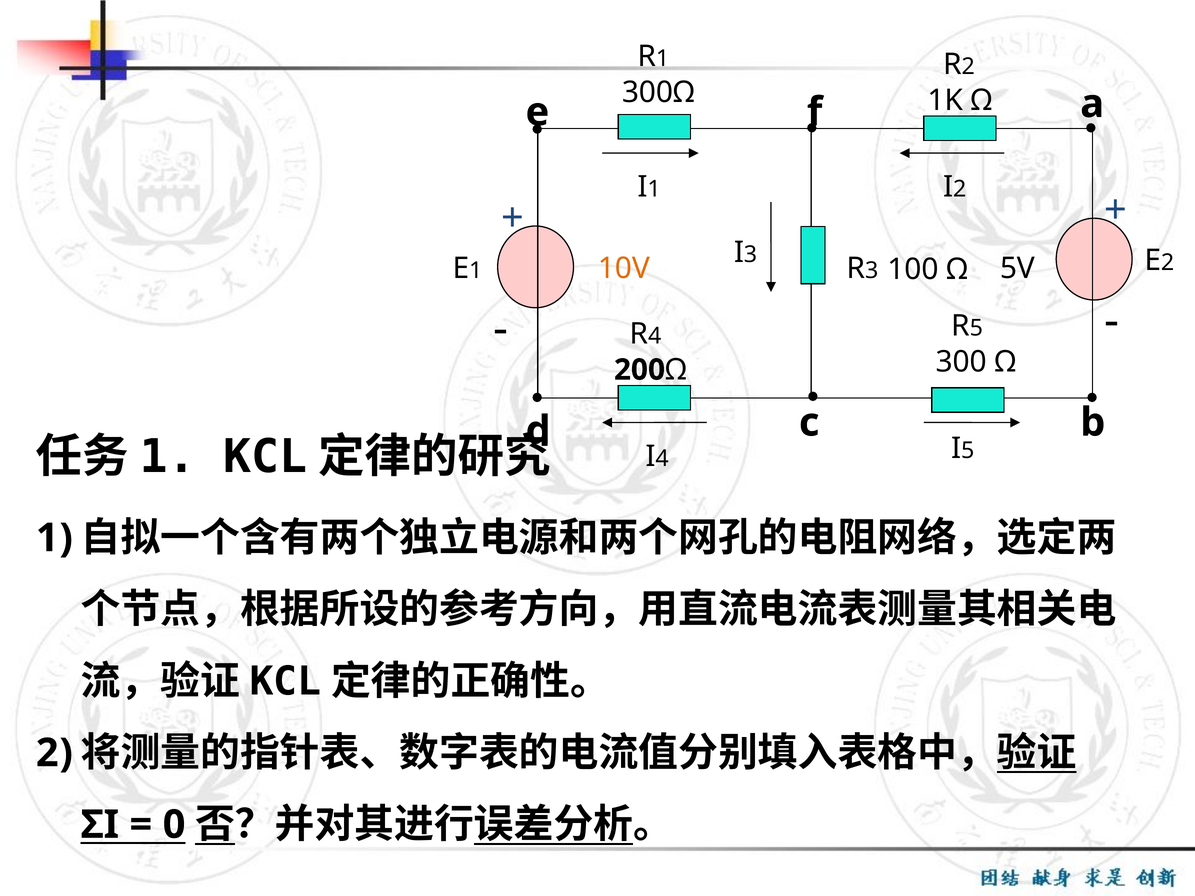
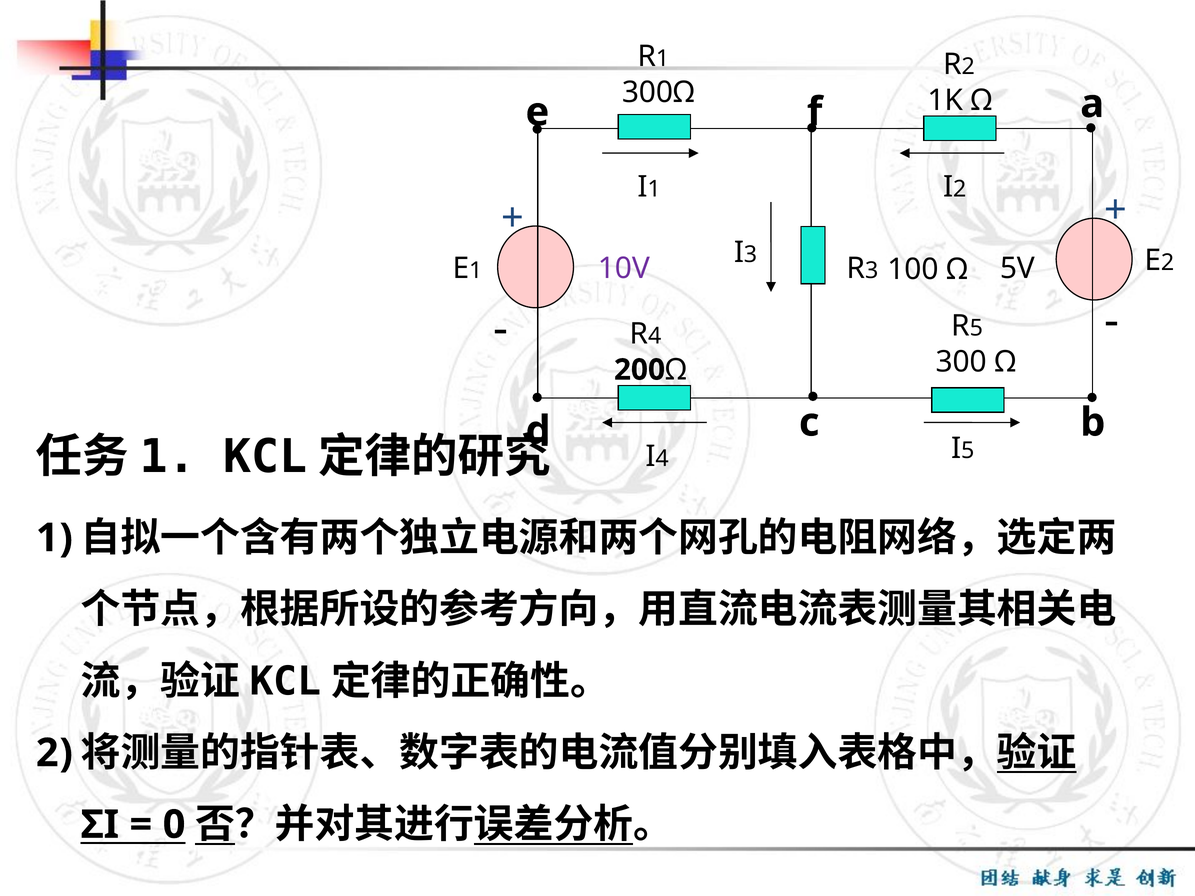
10V colour: orange -> purple
